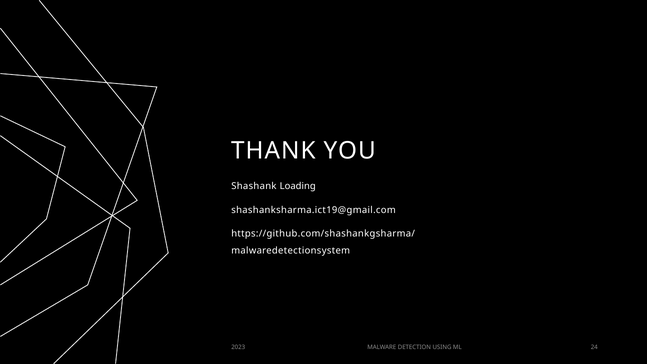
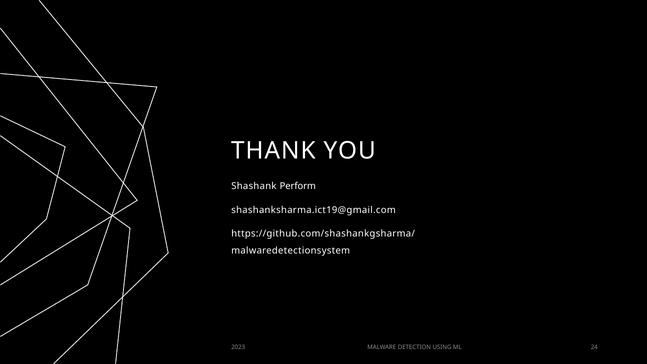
Loading: Loading -> Perform
